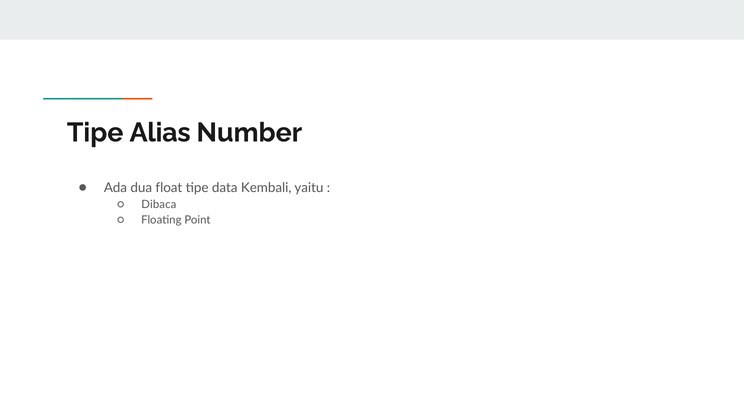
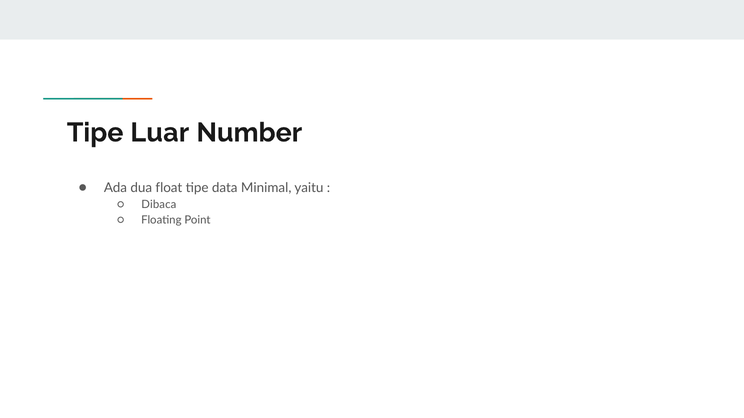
Alias: Alias -> Luar
Kembali: Kembali -> Minimal
